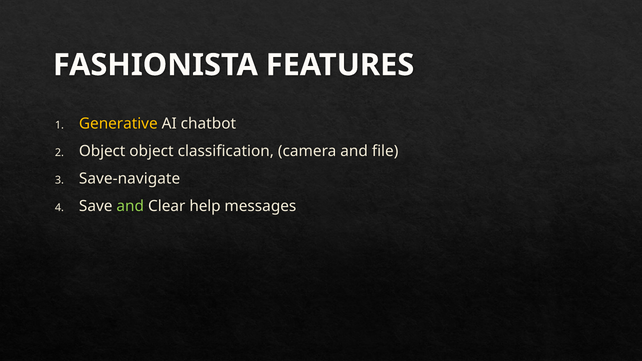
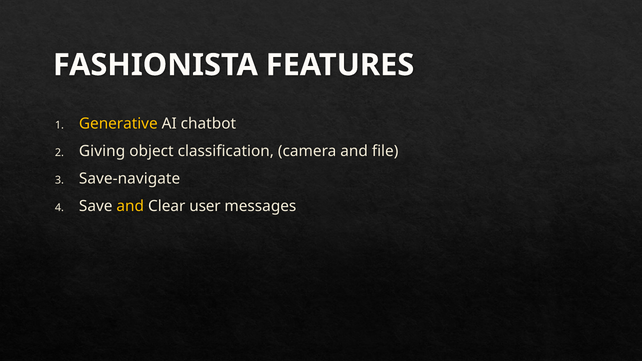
Object at (102, 151): Object -> Giving
and at (130, 206) colour: light green -> yellow
help: help -> user
